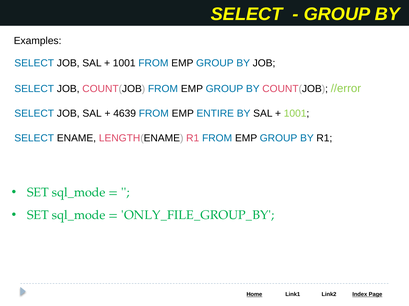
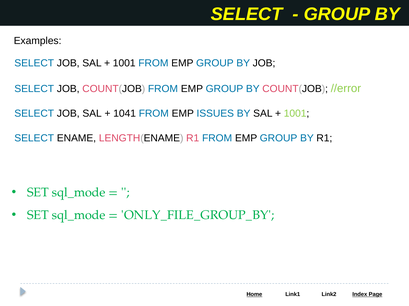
4639: 4639 -> 1041
ENTIRE: ENTIRE -> ISSUES
